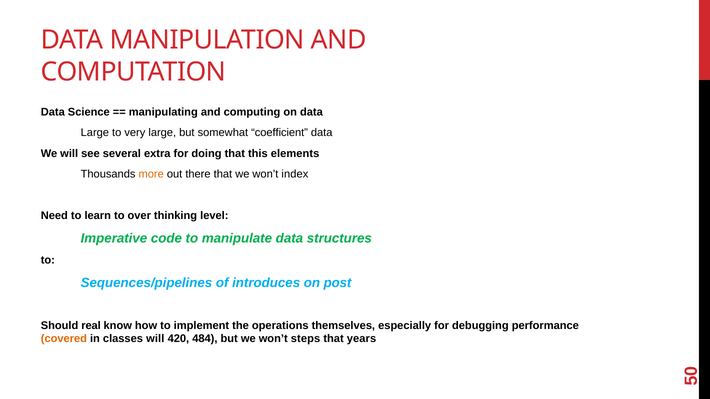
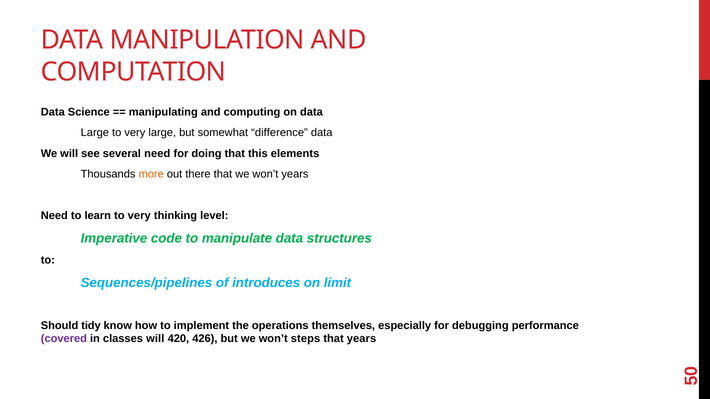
coefficient: coefficient -> difference
several extra: extra -> need
won’t index: index -> years
learn to over: over -> very
post: post -> limit
real: real -> tidy
covered colour: orange -> purple
484: 484 -> 426
